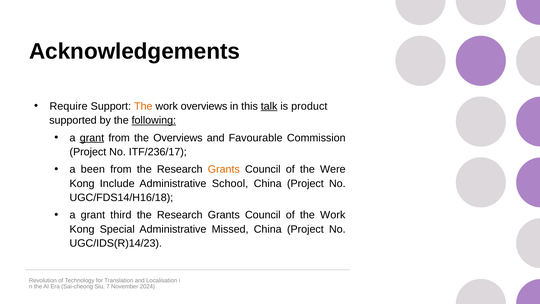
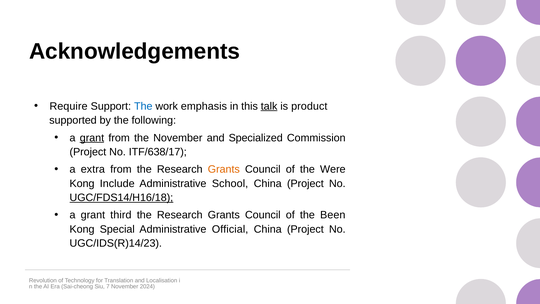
The at (143, 106) colour: orange -> blue
work overviews: overviews -> emphasis
following underline: present -> none
the Overviews: Overviews -> November
Favourable: Favourable -> Specialized
ITF/236/17: ITF/236/17 -> ITF/638/17
been: been -> extra
UGC/FDS14/H16/18 underline: none -> present
of the Work: Work -> Been
Missed: Missed -> Official
